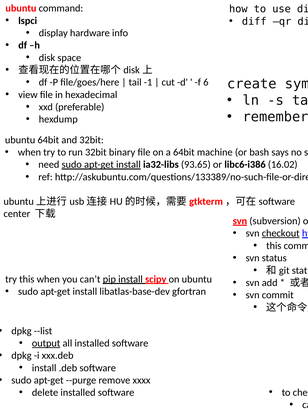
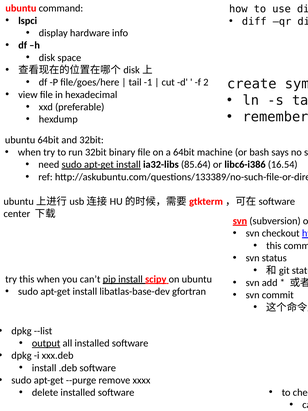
6: 6 -> 2
93.65: 93.65 -> 85.64
16.02: 16.02 -> 16.54
checkout underline: present -> none
